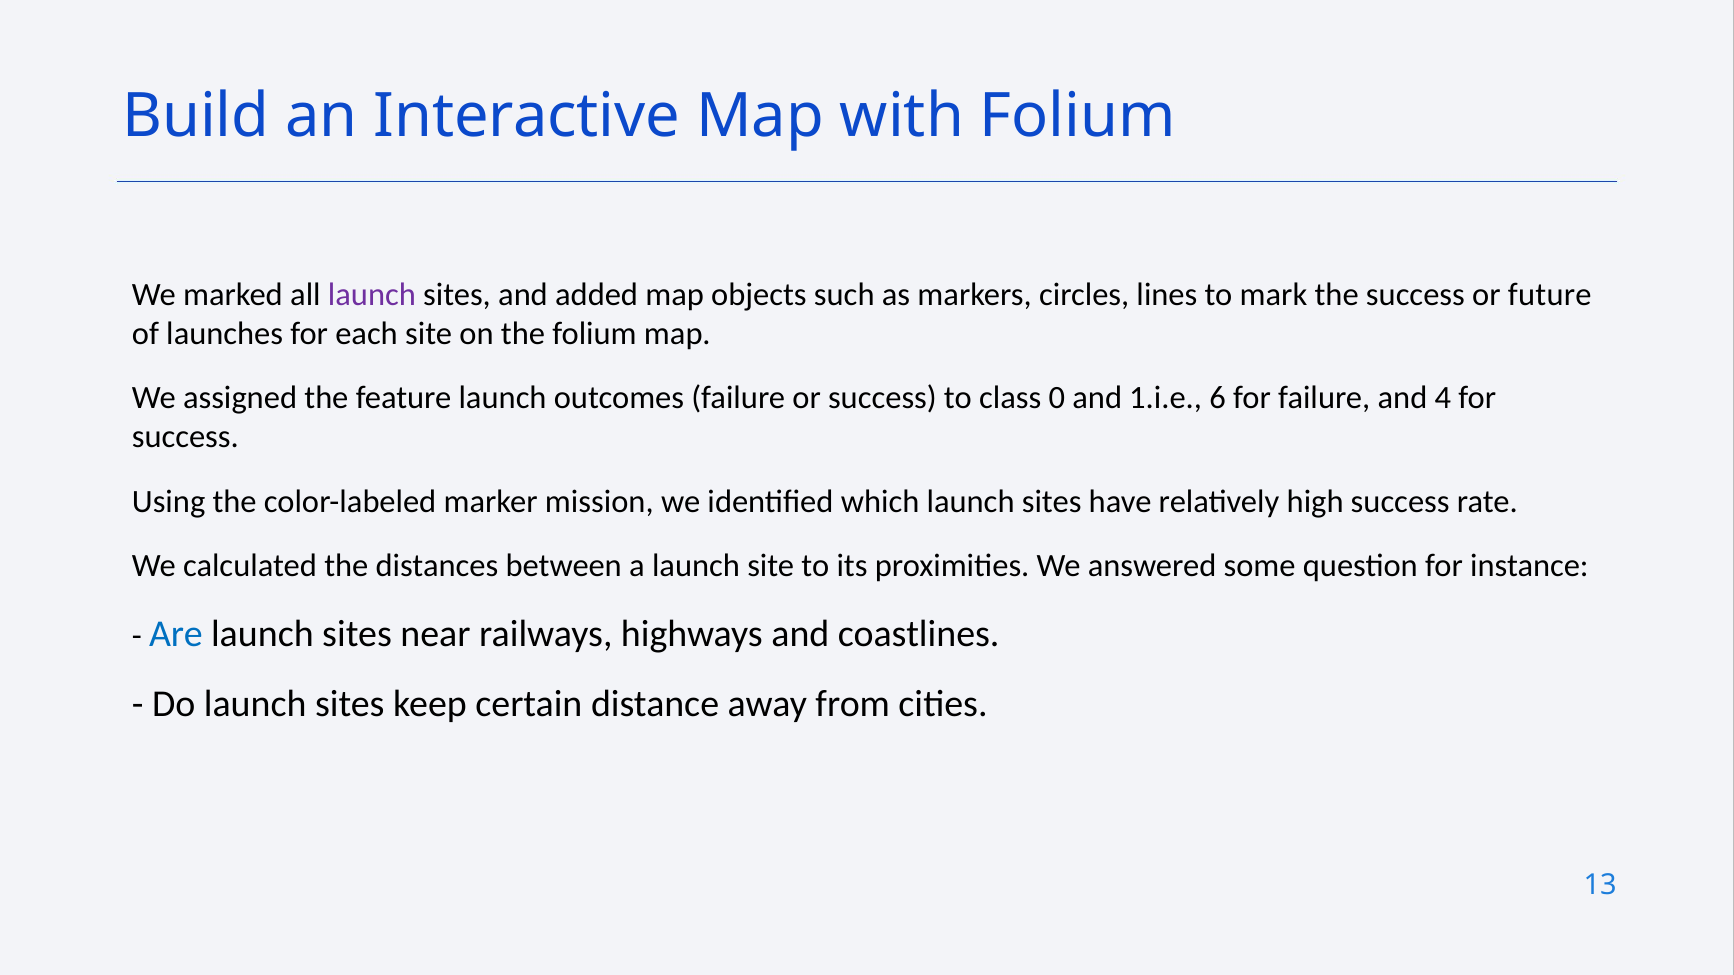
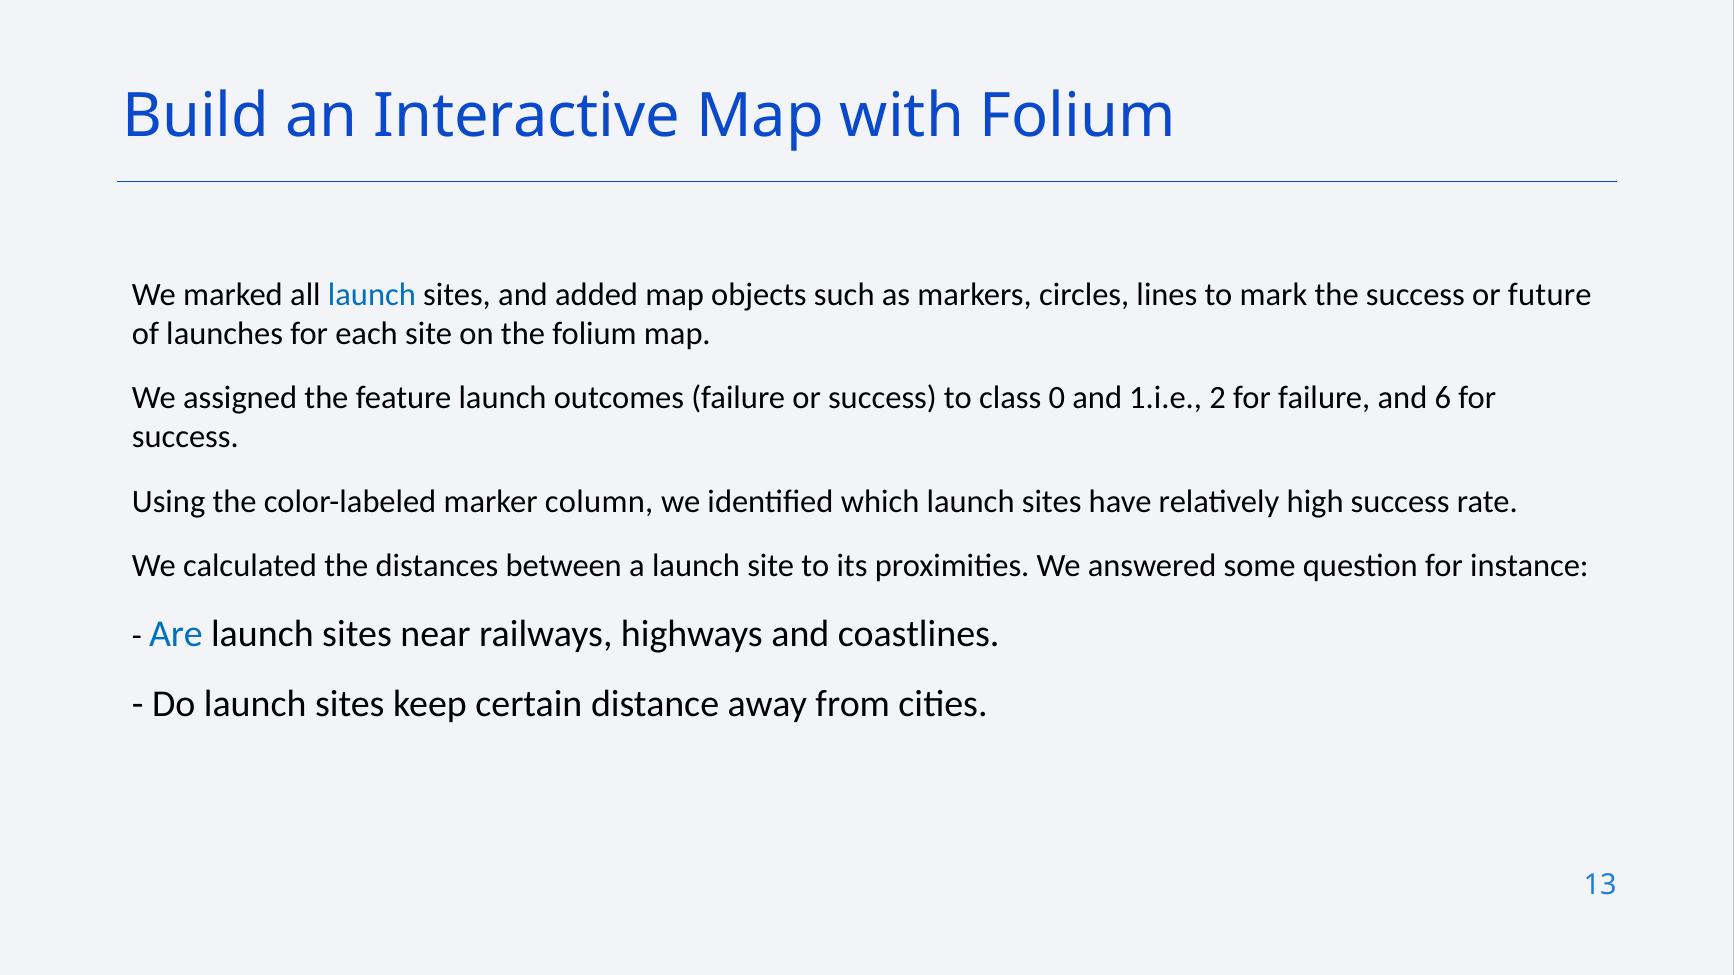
launch at (372, 295) colour: purple -> blue
6: 6 -> 2
4: 4 -> 6
mission: mission -> column
